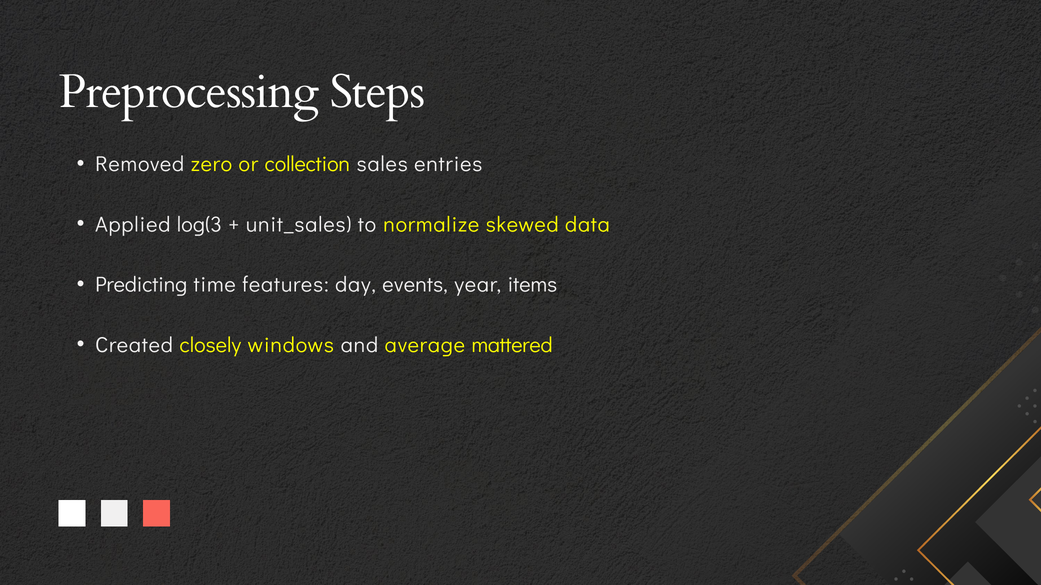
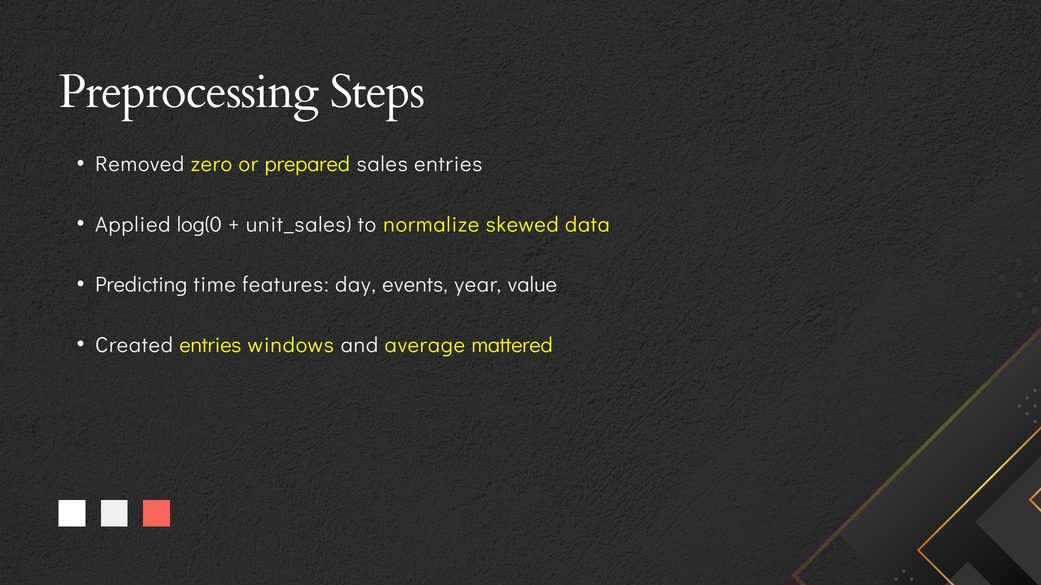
collection: collection -> prepared
log(3: log(3 -> log(0
items: items -> value
Created closely: closely -> entries
